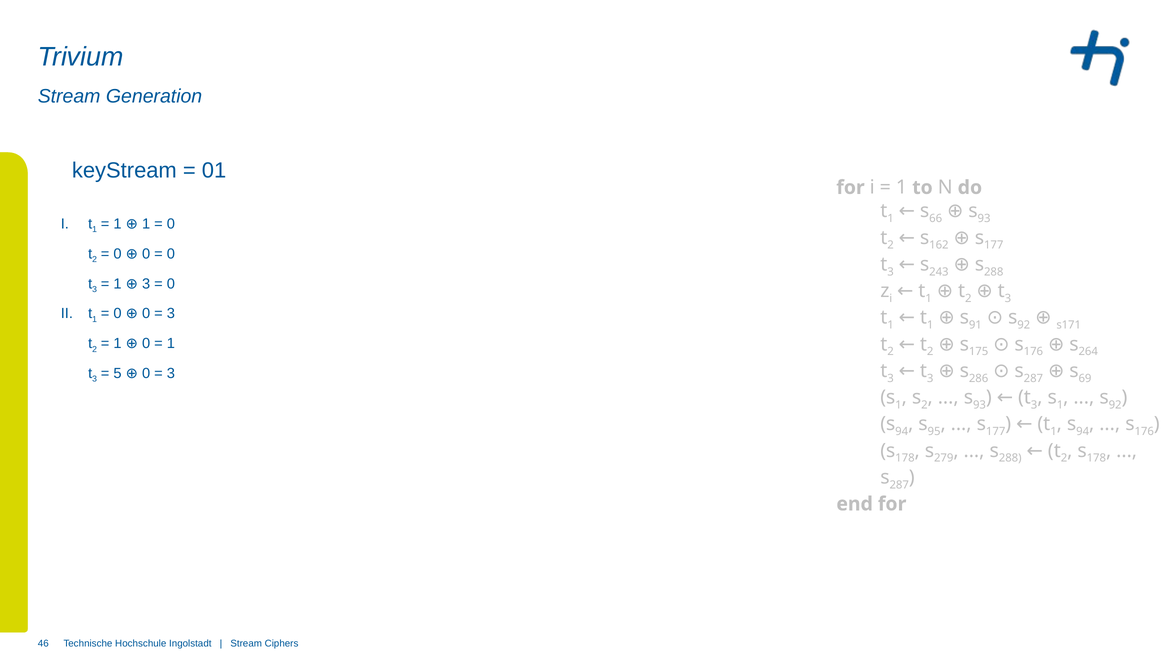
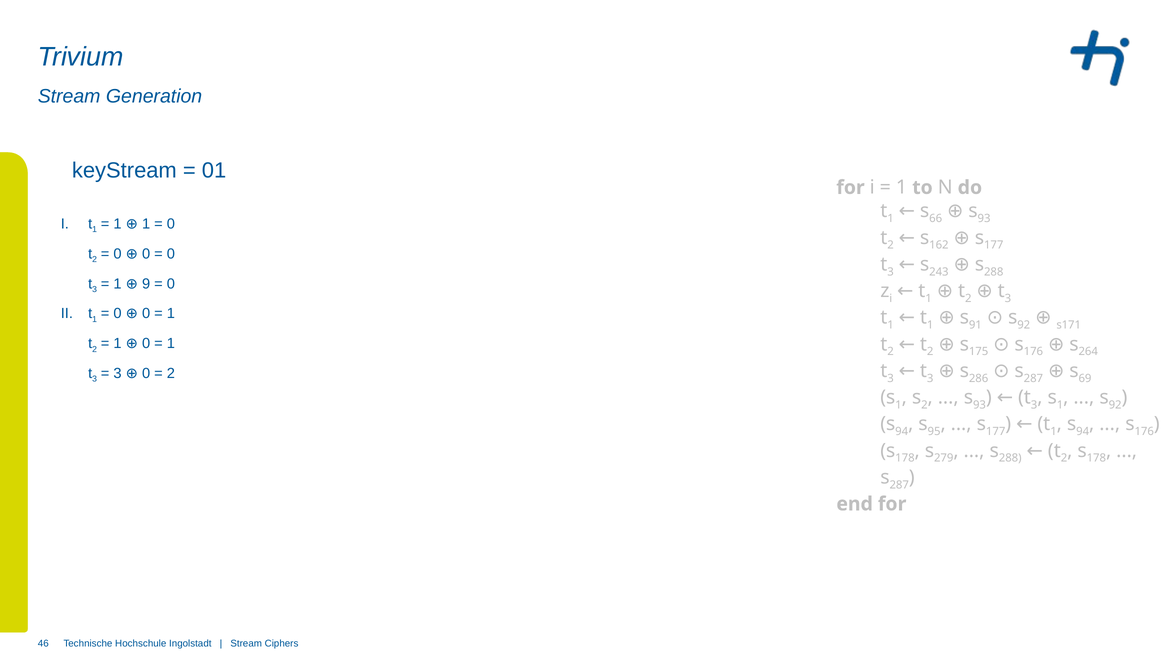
1 3: 3 -> 9
3 at (171, 314): 3 -> 1
5 at (117, 374): 5 -> 3
3 at (171, 374): 3 -> 2
